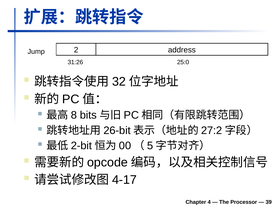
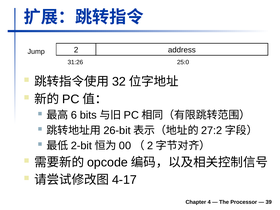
8: 8 -> 6
5 at (150, 146): 5 -> 2
